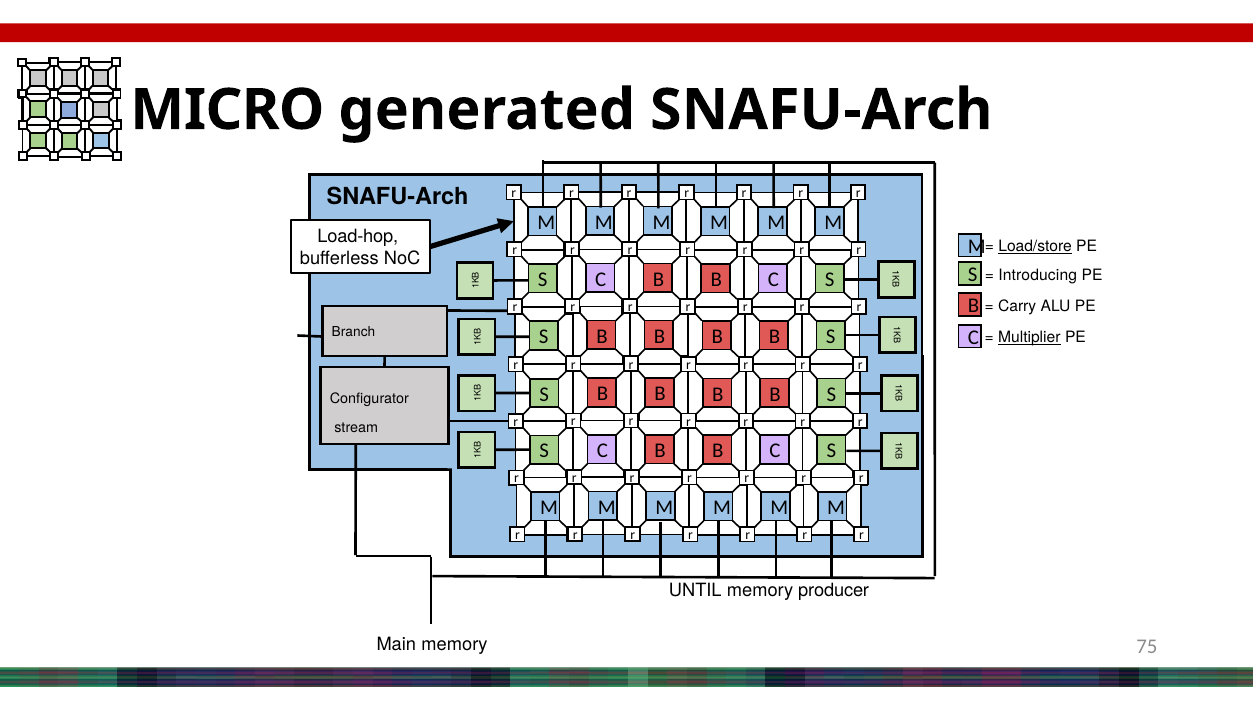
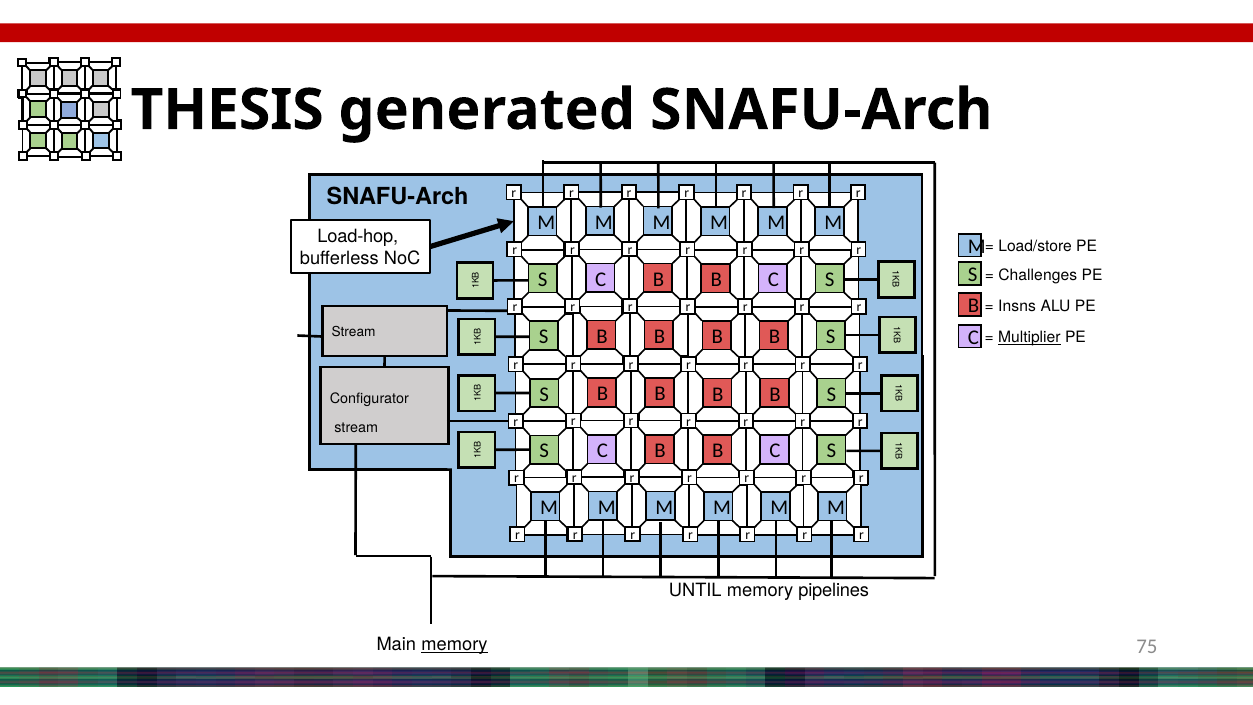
MICRO: MICRO -> THESIS
Load/store underline: present -> none
Introducing: Introducing -> Challenges
Carry: Carry -> Insns
Branch at (354, 332): Branch -> Stream
producer: producer -> pipelines
memory at (454, 645) underline: none -> present
